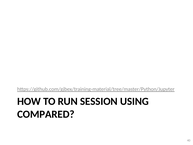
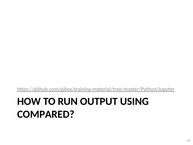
SESSION: SESSION -> OUTPUT
